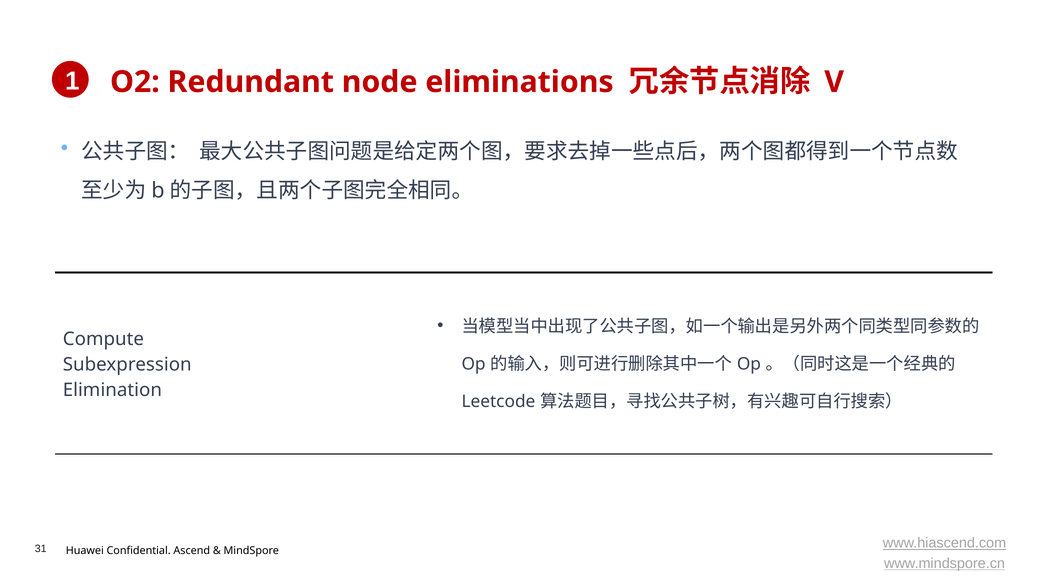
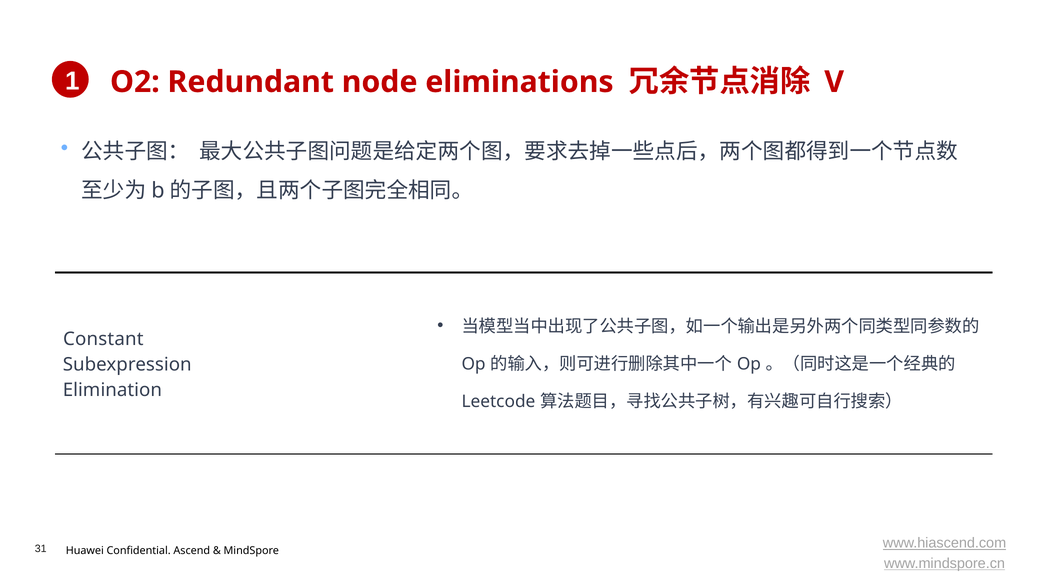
Compute: Compute -> Constant
